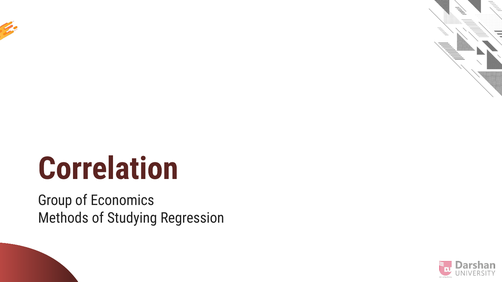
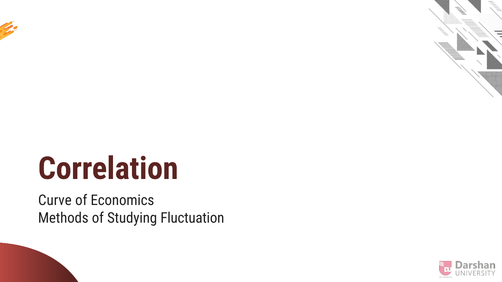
Group: Group -> Curve
Regression: Regression -> Fluctuation
